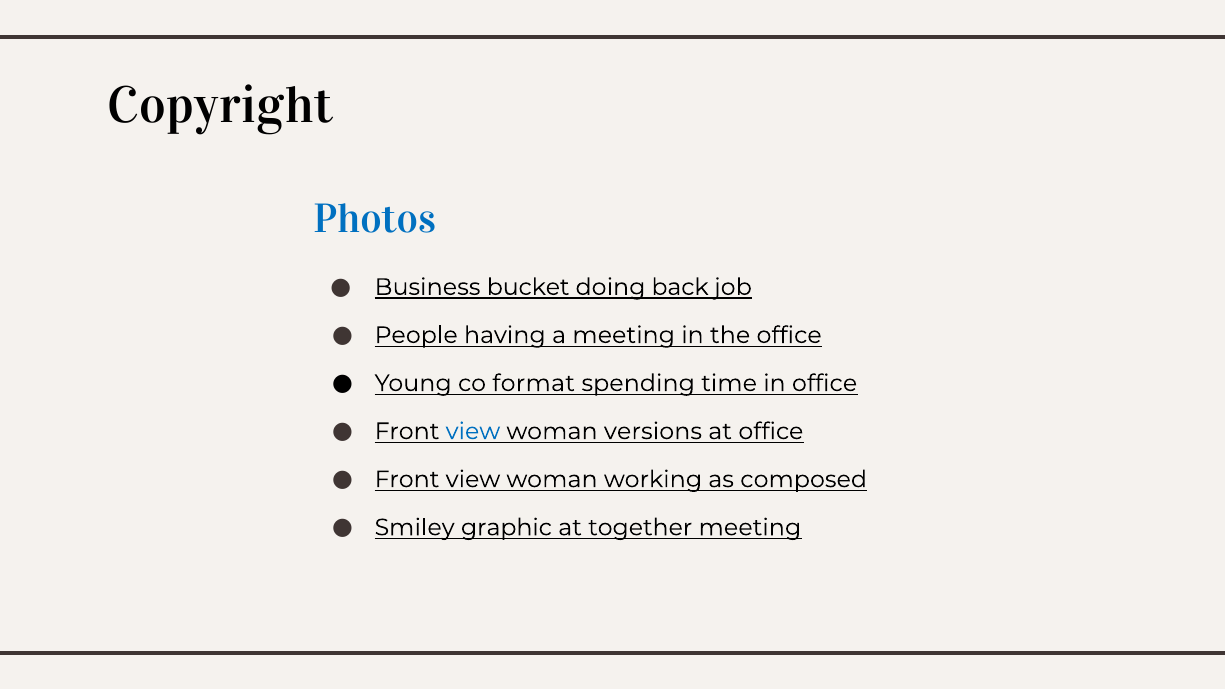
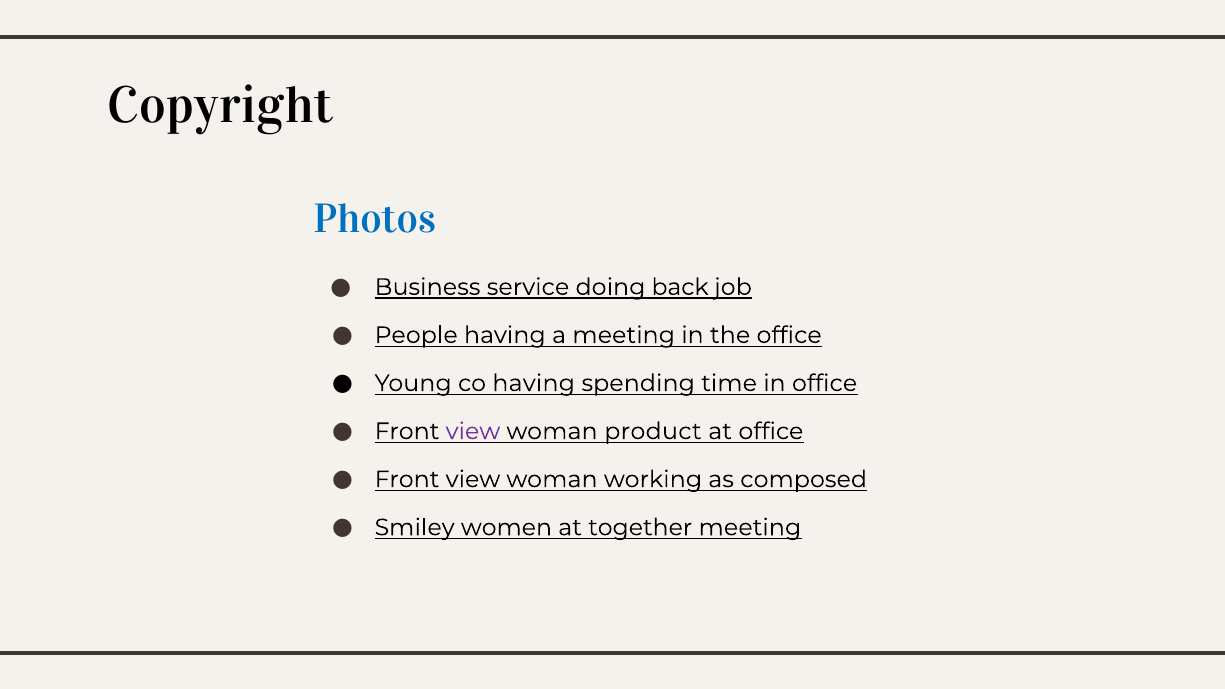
bucket: bucket -> service
co format: format -> having
view at (473, 431) colour: blue -> purple
versions: versions -> product
graphic: graphic -> women
